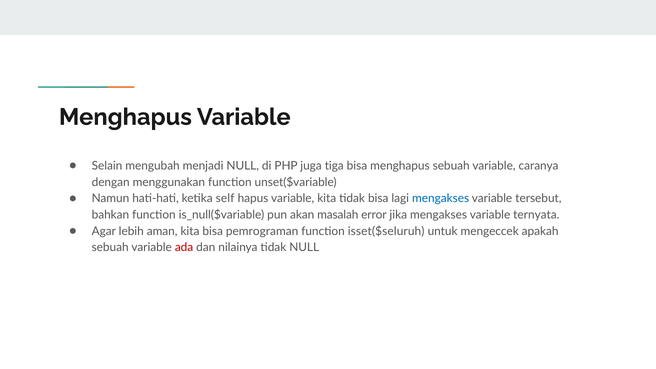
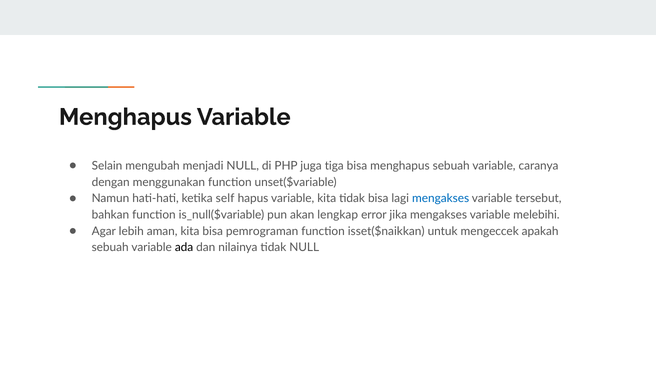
masalah: masalah -> lengkap
ternyata: ternyata -> melebihi
isset($seluruh: isset($seluruh -> isset($naikkan
ada colour: red -> black
